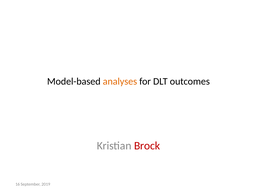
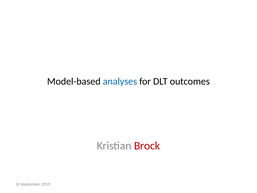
analyses colour: orange -> blue
